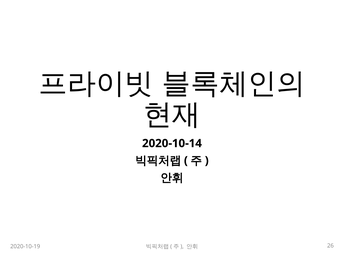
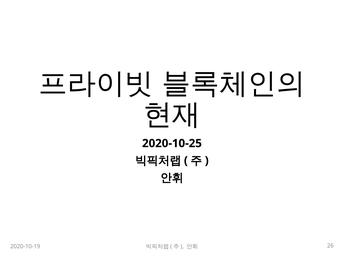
2020-10-14: 2020-10-14 -> 2020-10-25
